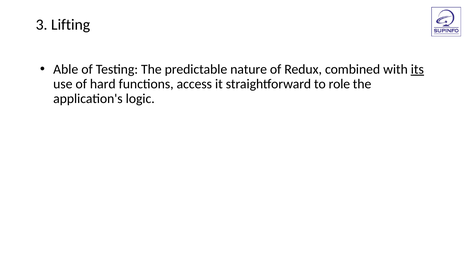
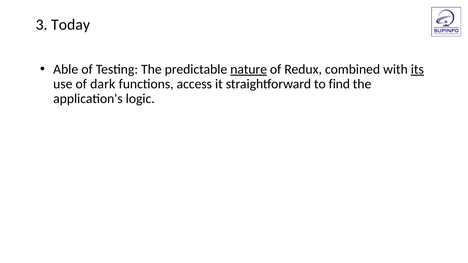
Lifting: Lifting -> Today
nature underline: none -> present
hard: hard -> dark
role: role -> find
